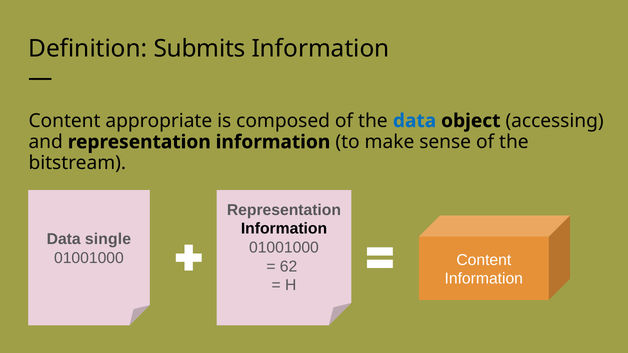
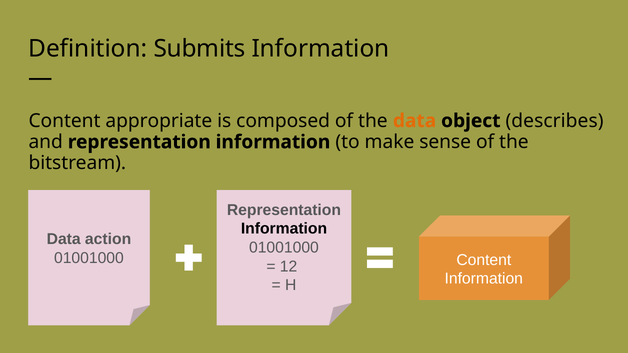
data at (415, 121) colour: blue -> orange
accessing: accessing -> describes
single: single -> action
62: 62 -> 12
